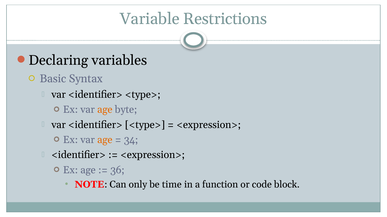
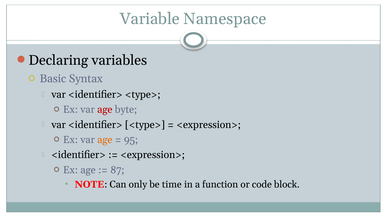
Restrictions: Restrictions -> Namespace
age at (105, 110) colour: orange -> red
34: 34 -> 95
36: 36 -> 87
